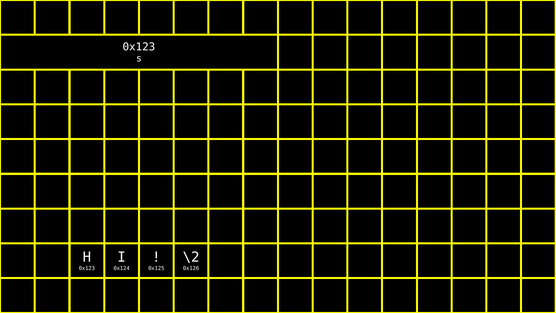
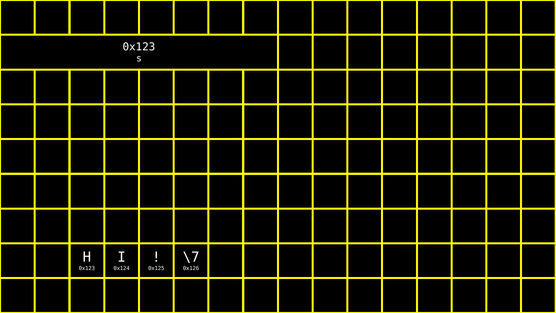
\2: \2 -> \7
